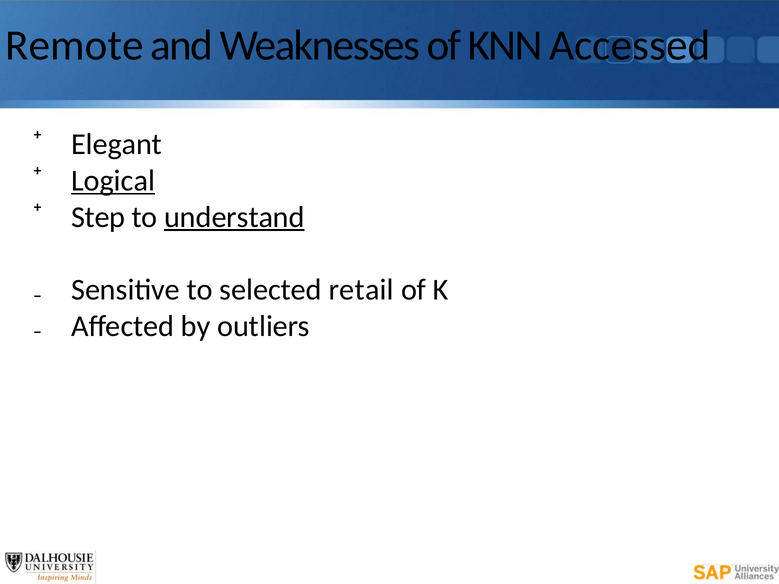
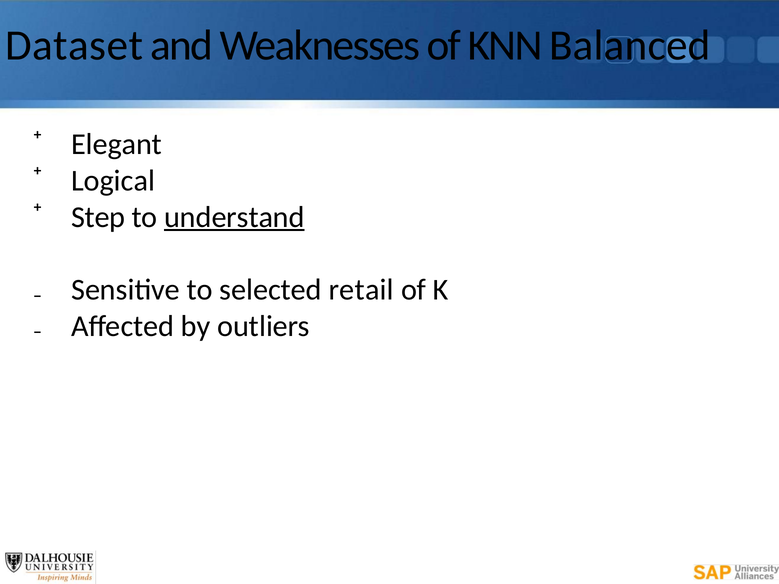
Remote: Remote -> Dataset
Accessed: Accessed -> Balanced
Logical underline: present -> none
